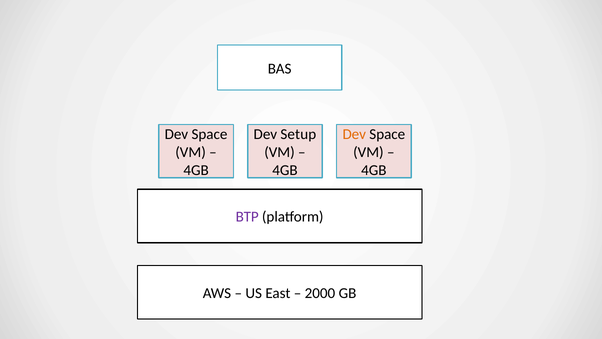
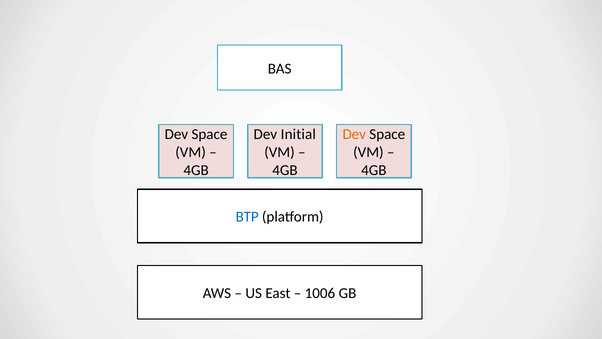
Setup: Setup -> Initial
BTP colour: purple -> blue
2000: 2000 -> 1006
